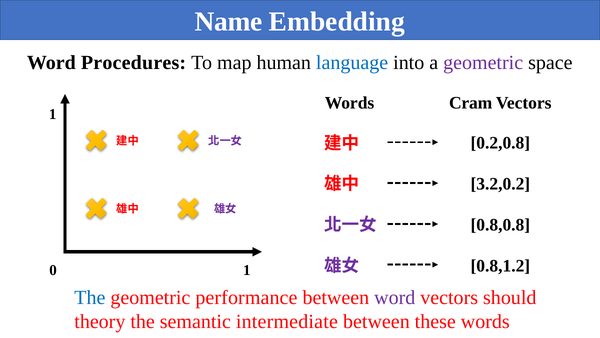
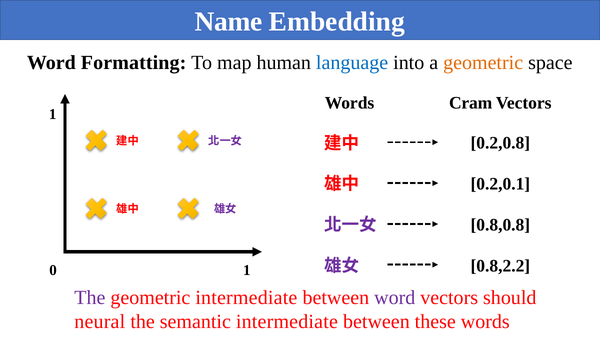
Procedures: Procedures -> Formatting
geometric at (483, 62) colour: purple -> orange
3.2,0.2: 3.2,0.2 -> 0.2,0.1
0.8,1.2: 0.8,1.2 -> 0.8,2.2
The at (90, 297) colour: blue -> purple
geometric performance: performance -> intermediate
theory: theory -> neural
